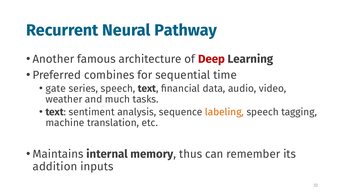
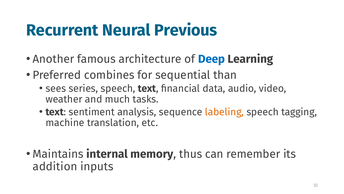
Pathway: Pathway -> Previous
Deep colour: red -> blue
time: time -> than
gate: gate -> sees
